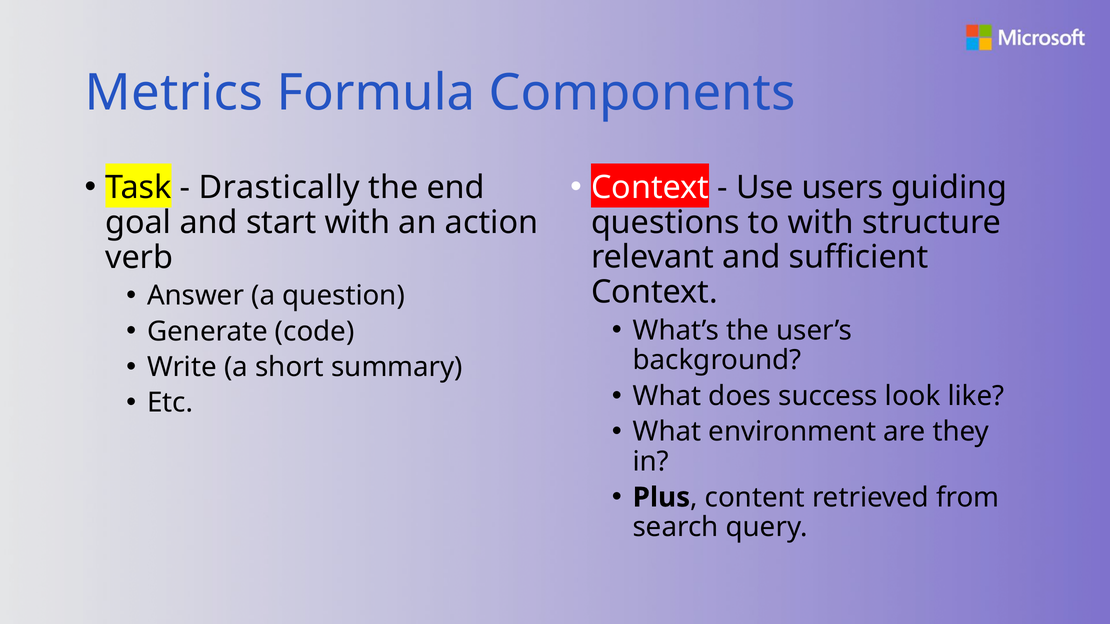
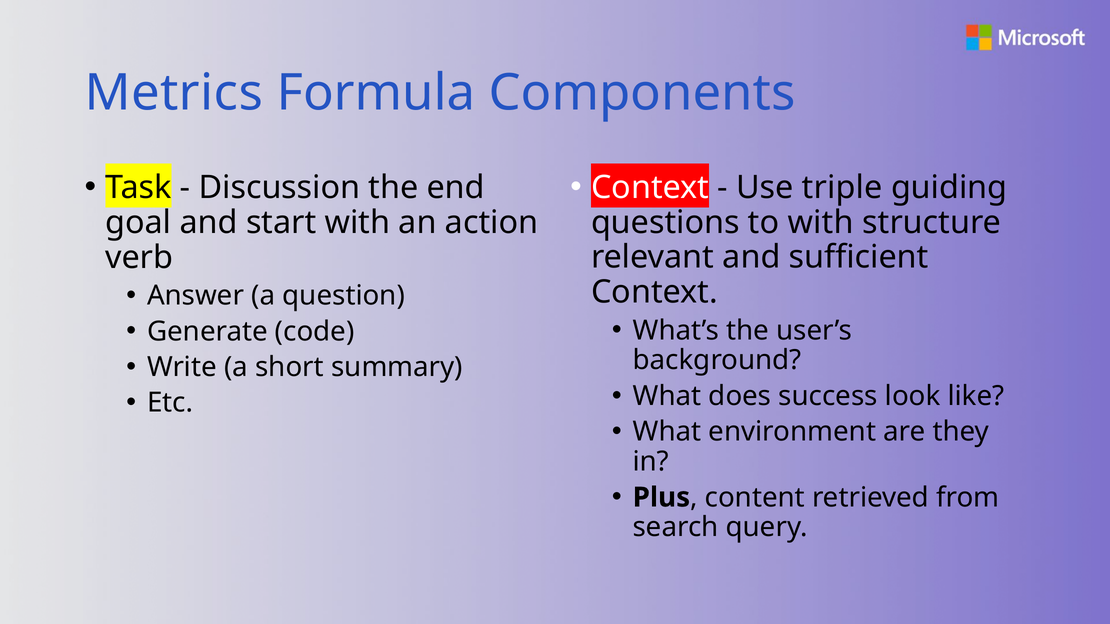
users: users -> triple
Drastically: Drastically -> Discussion
